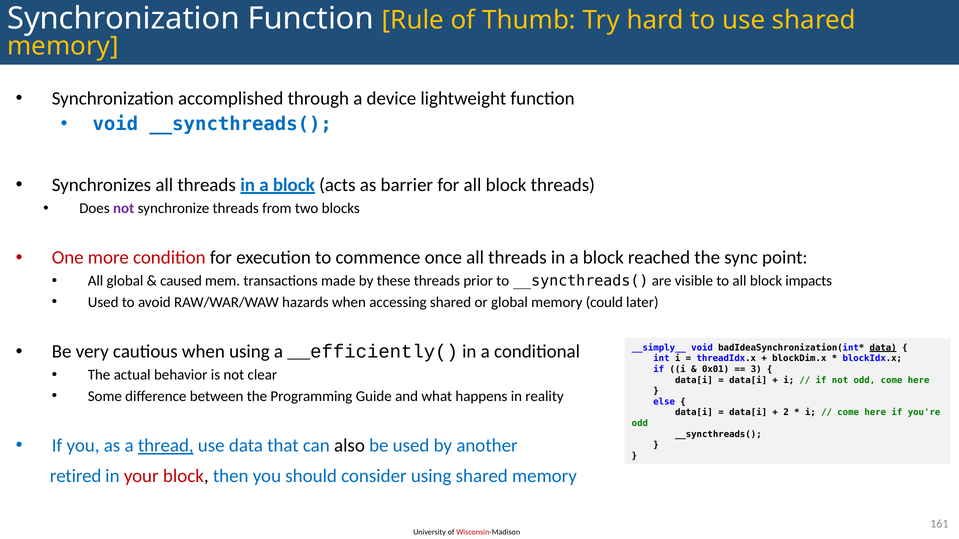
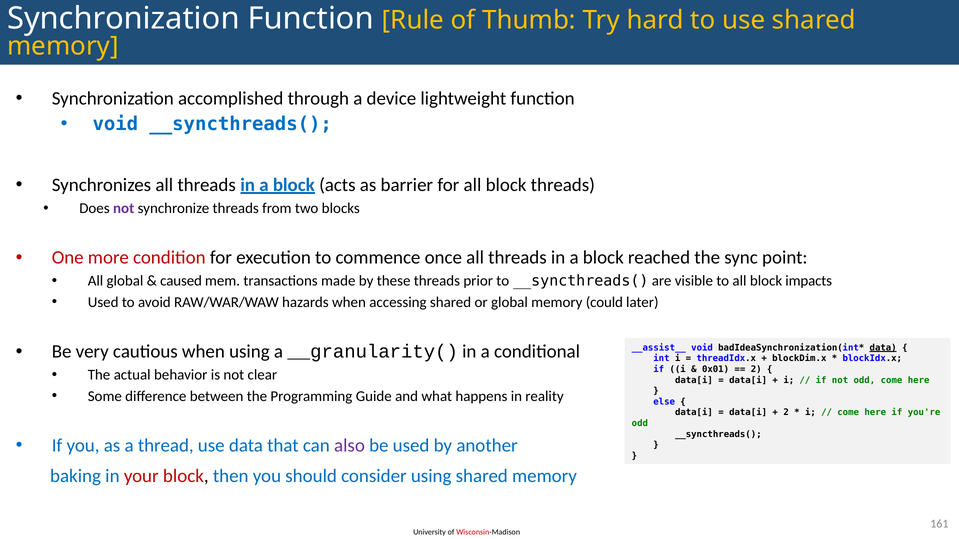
__efficiently(: __efficiently( -> __granularity(
__simply__: __simply__ -> __assist__
3 at (756, 370): 3 -> 2
thread underline: present -> none
also colour: black -> purple
retired: retired -> baking
